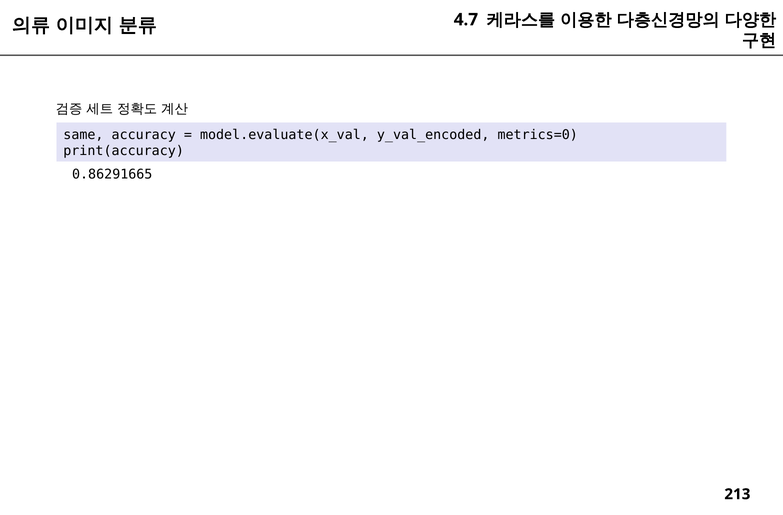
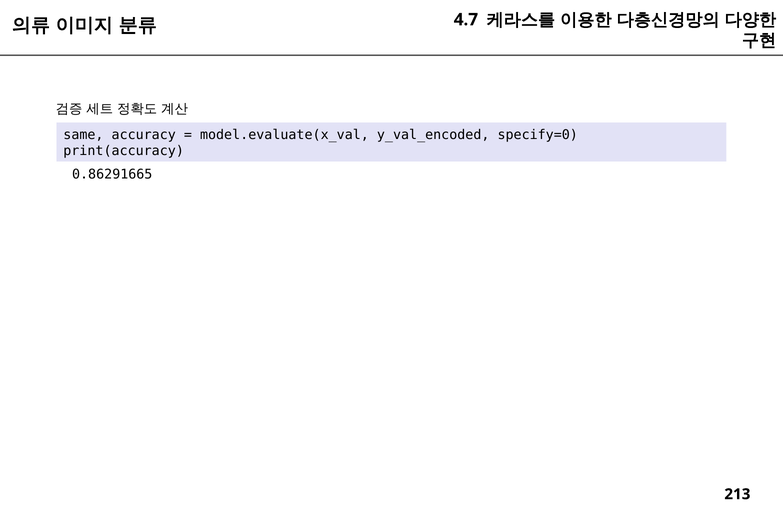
metrics=0: metrics=0 -> specify=0
